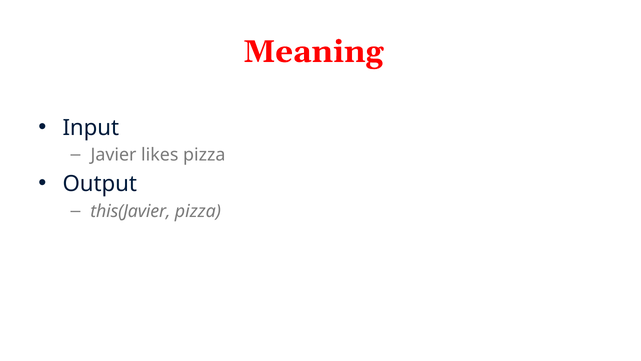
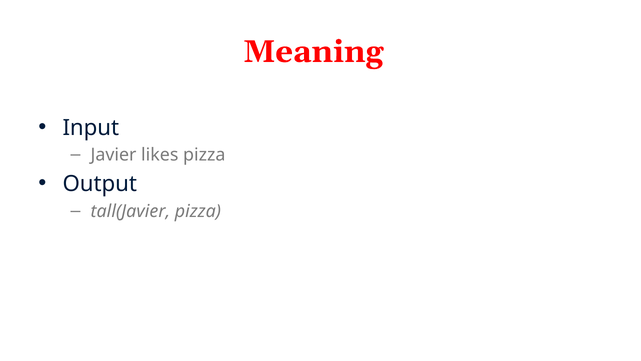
this(Javier: this(Javier -> tall(Javier
